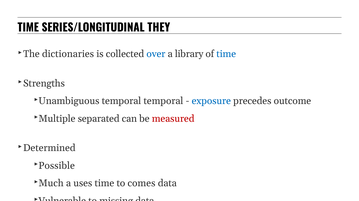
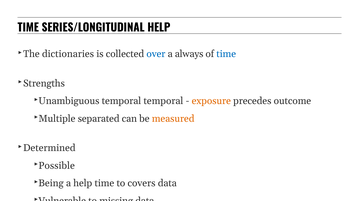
SERIES/LONGITUDINAL THEY: THEY -> HELP
library: library -> always
exposure colour: blue -> orange
measured colour: red -> orange
Much: Much -> Being
a uses: uses -> help
comes: comes -> covers
